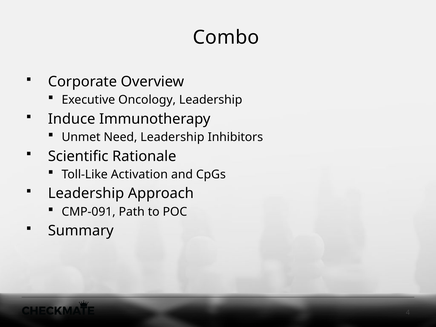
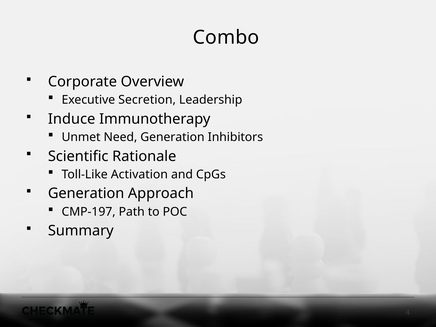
Oncology: Oncology -> Secretion
Need Leadership: Leadership -> Generation
Leadership at (86, 194): Leadership -> Generation
CMP-091: CMP-091 -> CMP-197
